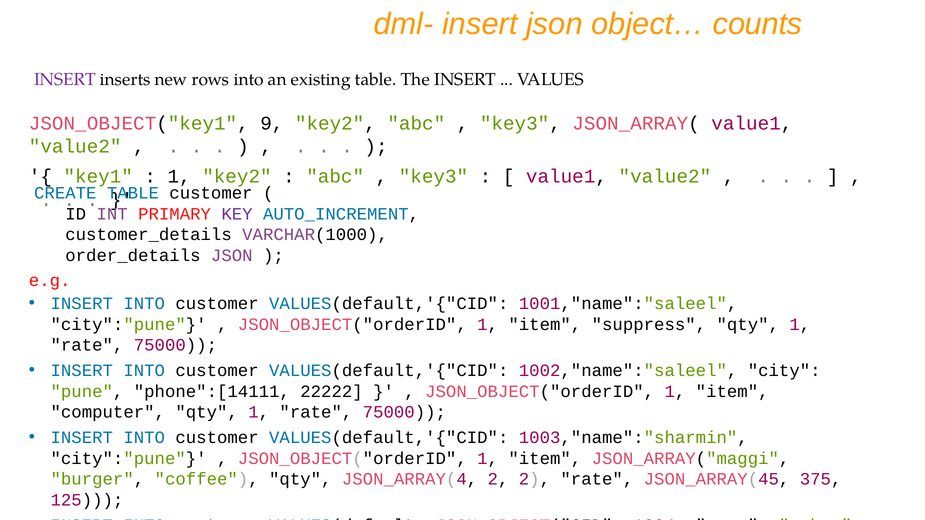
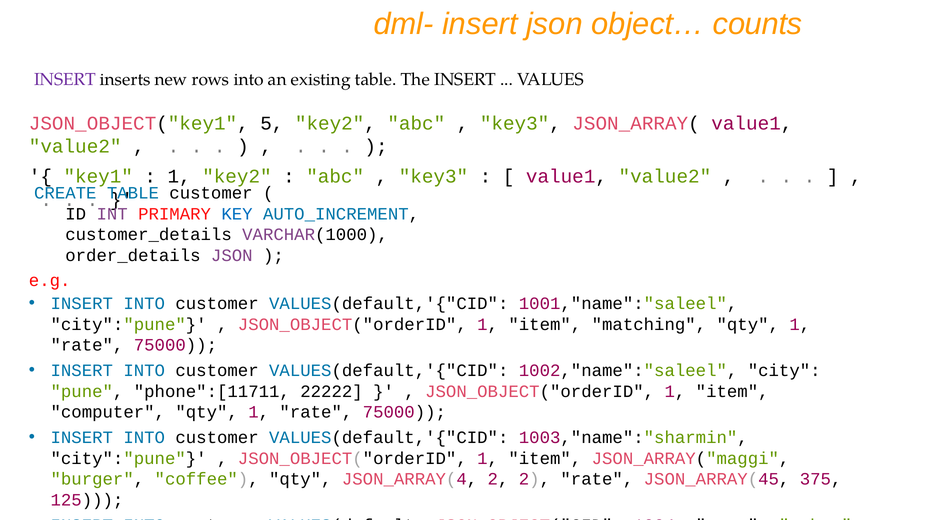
9: 9 -> 5
KEY colour: purple -> blue
suppress: suppress -> matching
phone":[14111: phone":[14111 -> phone":[11711
